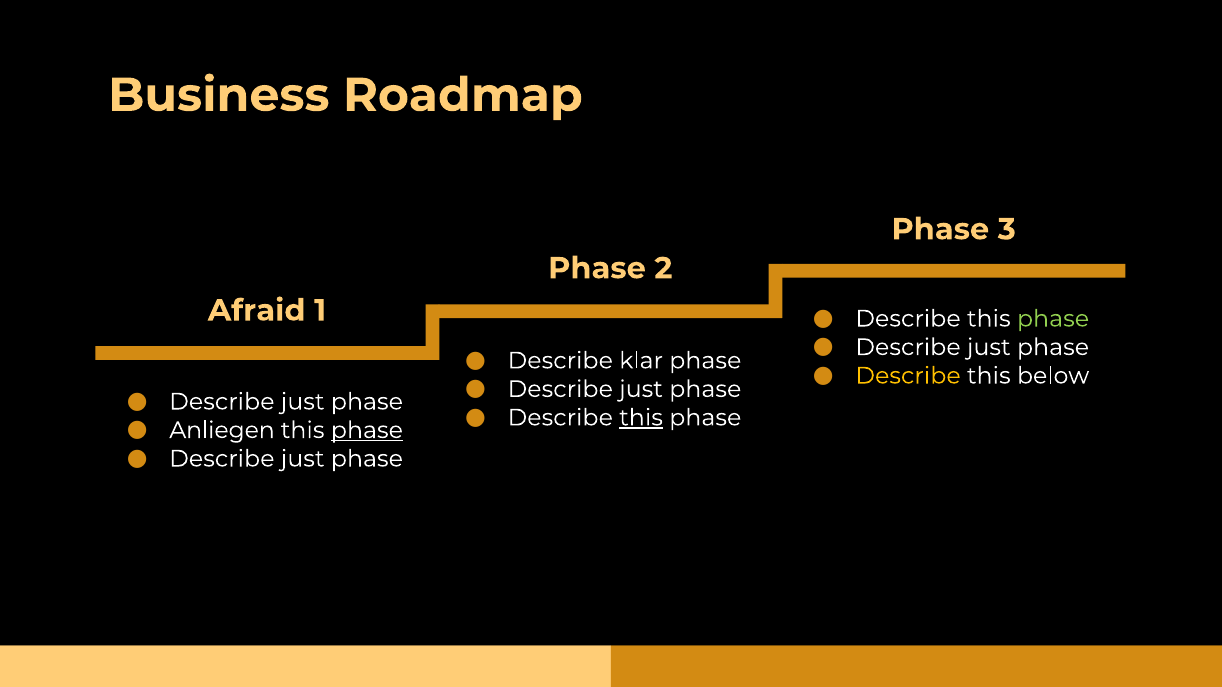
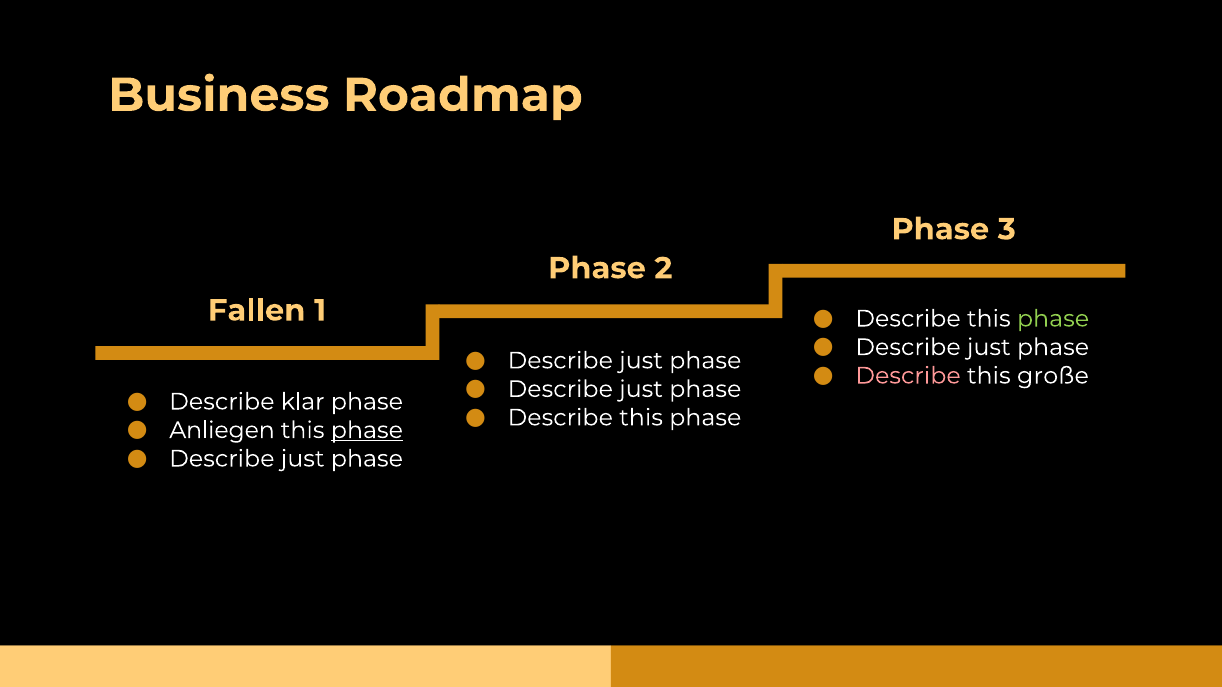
Afraid: Afraid -> Fallen
klar at (641, 361): klar -> just
Describe at (908, 376) colour: yellow -> pink
below: below -> große
just at (303, 402): just -> klar
this at (641, 418) underline: present -> none
